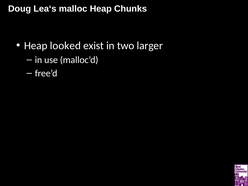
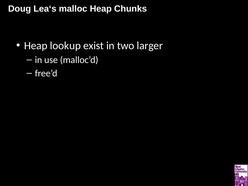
looked: looked -> lookup
